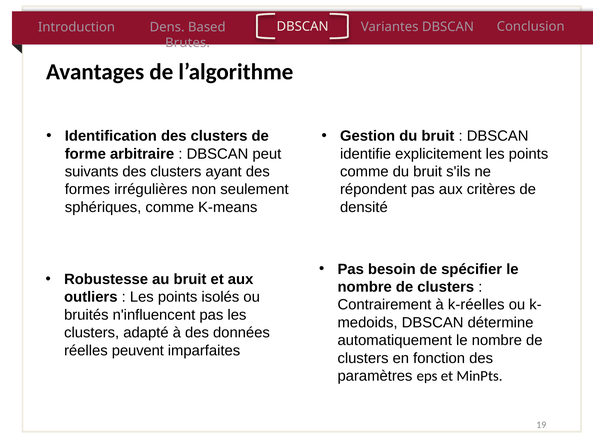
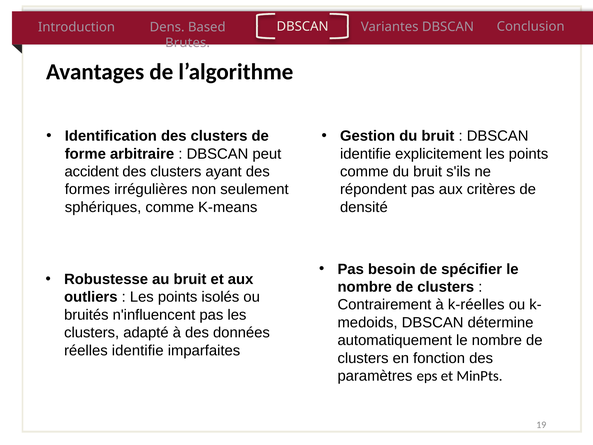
suivants: suivants -> accident
réelles peuvent: peuvent -> identifie
